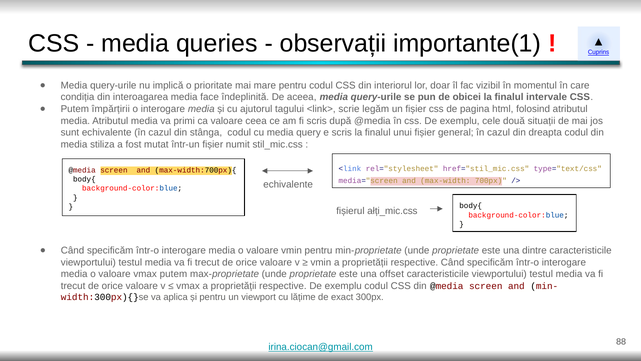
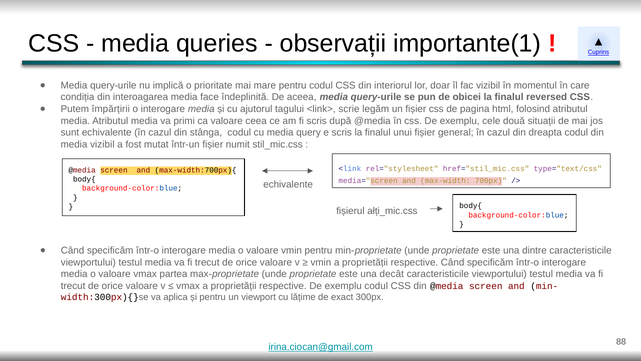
intervale: intervale -> reversed
media stiliza: stiliza -> vizibil
vmax putem: putem -> partea
offset: offset -> decât
